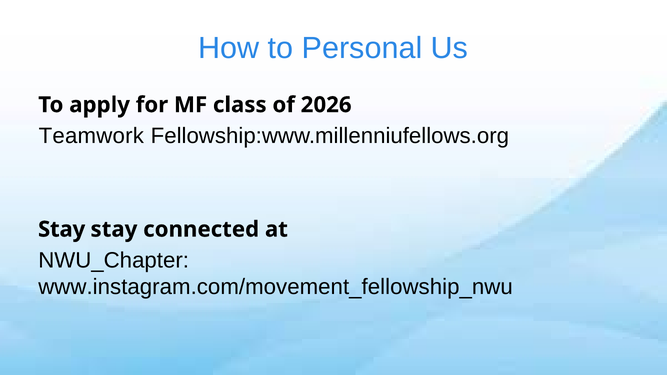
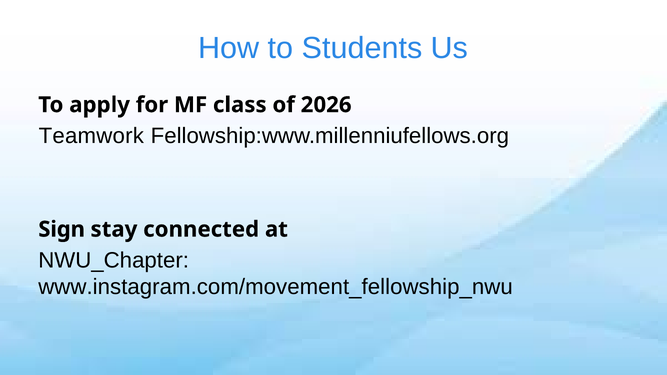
Personal: Personal -> Students
Stay at (62, 229): Stay -> Sign
